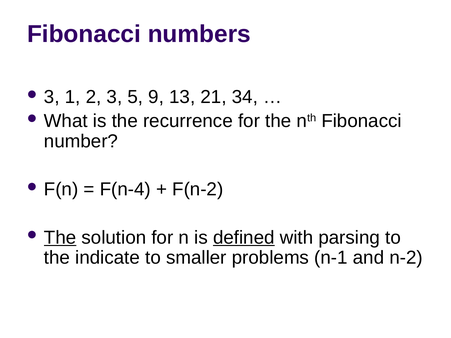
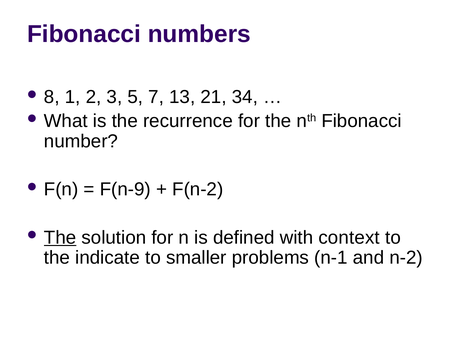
3 at (52, 97): 3 -> 8
9: 9 -> 7
F(n-4: F(n-4 -> F(n-9
defined underline: present -> none
parsing: parsing -> context
